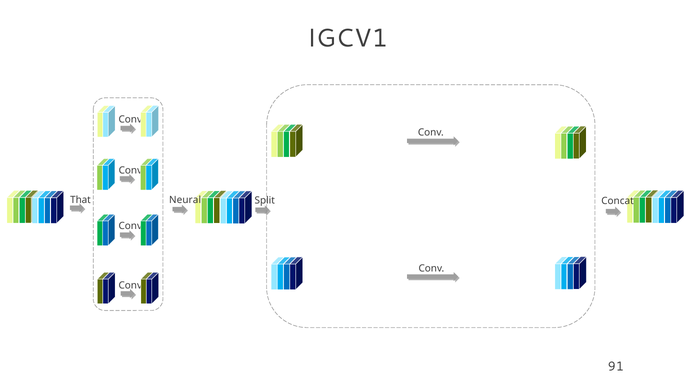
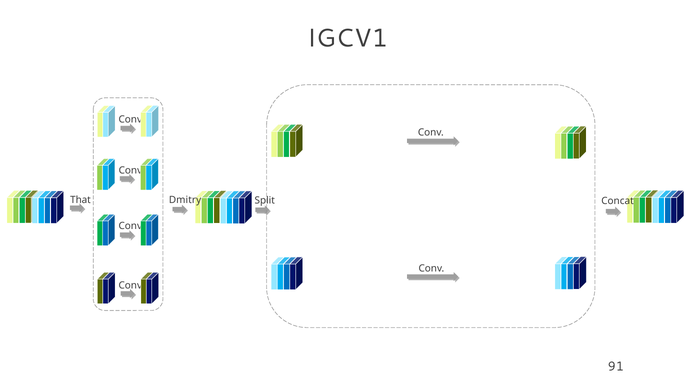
Neural: Neural -> Dmitry
